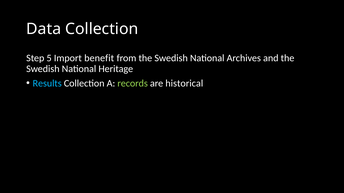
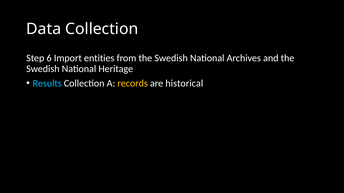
5: 5 -> 6
benefit: benefit -> entities
records colour: light green -> yellow
